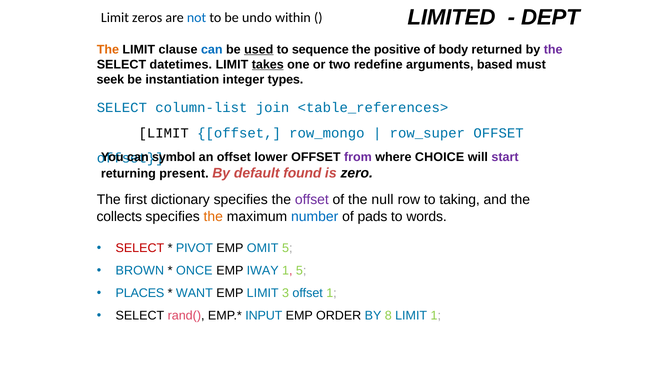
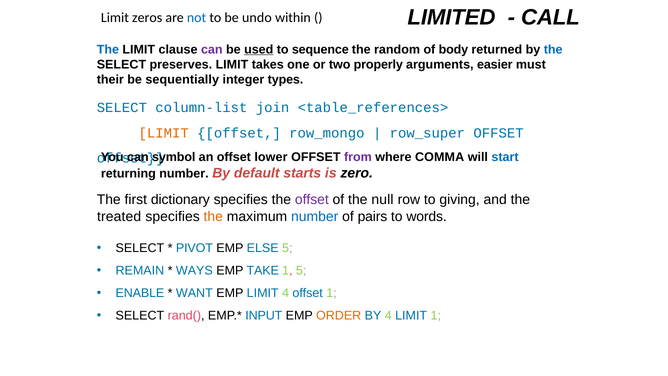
DEPT: DEPT -> CALL
The at (108, 49) colour: orange -> blue
can at (212, 49) colour: blue -> purple
positive: positive -> random
the at (553, 49) colour: purple -> blue
datetimes: datetimes -> preserves
takes underline: present -> none
redefine: redefine -> properly
based: based -> easier
seek: seek -> their
instantiation: instantiation -> sequentially
LIMIT at (164, 133) colour: black -> orange
CHOICE: CHOICE -> COMMA
start colour: purple -> blue
returning present: present -> number
found: found -> starts
taking: taking -> giving
collects: collects -> treated
pads: pads -> pairs
SELECT at (140, 248) colour: red -> black
OMIT: OMIT -> ELSE
BROWN: BROWN -> REMAIN
ONCE: ONCE -> WAYS
IWAY: IWAY -> TAKE
PLACES: PLACES -> ENABLE
LIMIT 3: 3 -> 4
ORDER colour: black -> orange
BY 8: 8 -> 4
